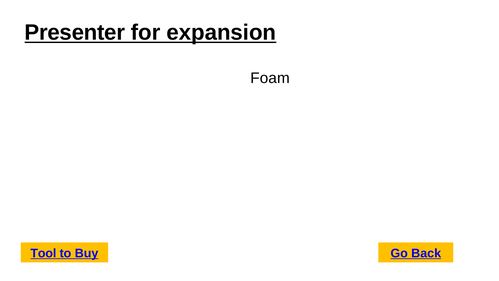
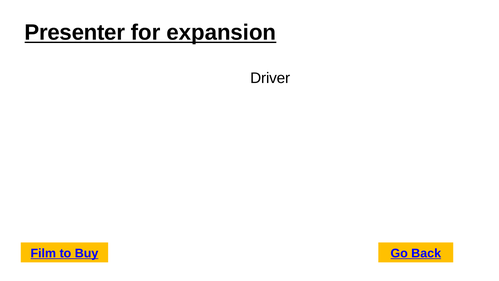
Foam: Foam -> Driver
Tool: Tool -> Film
